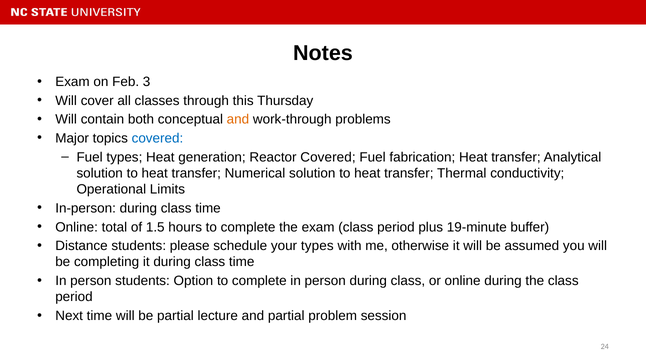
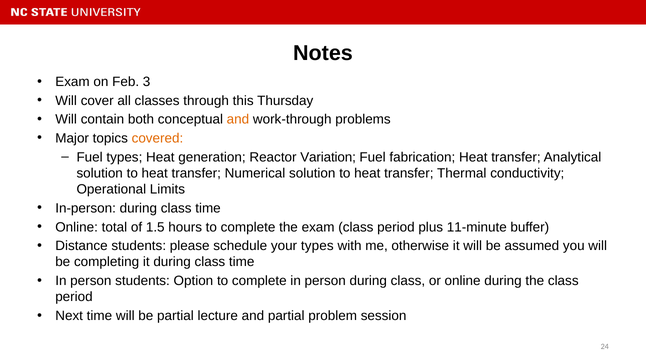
covered at (157, 138) colour: blue -> orange
Reactor Covered: Covered -> Variation
19-minute: 19-minute -> 11-minute
